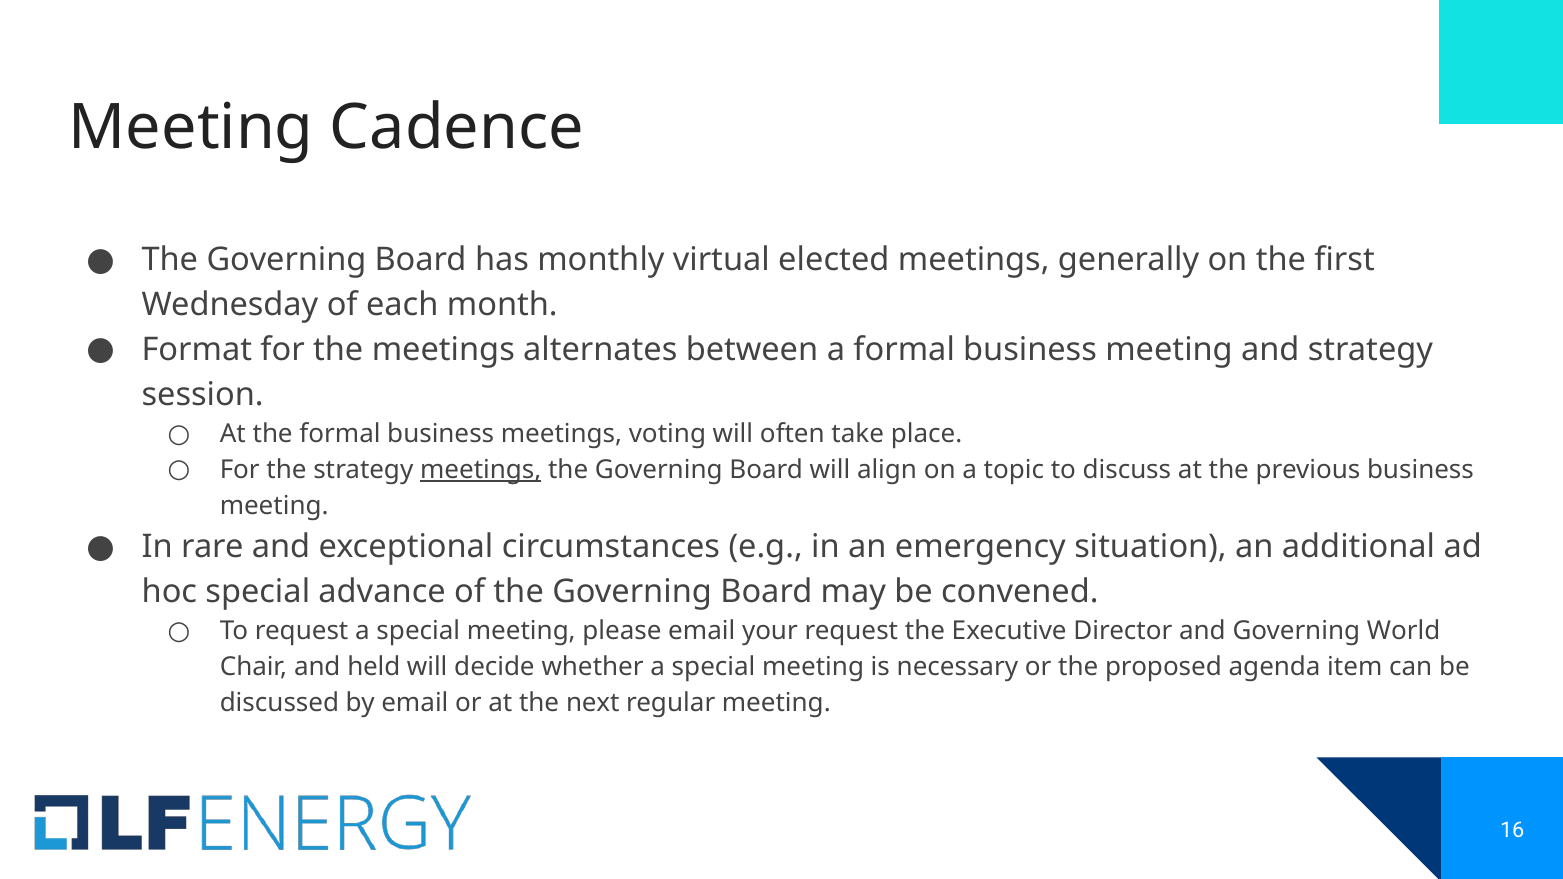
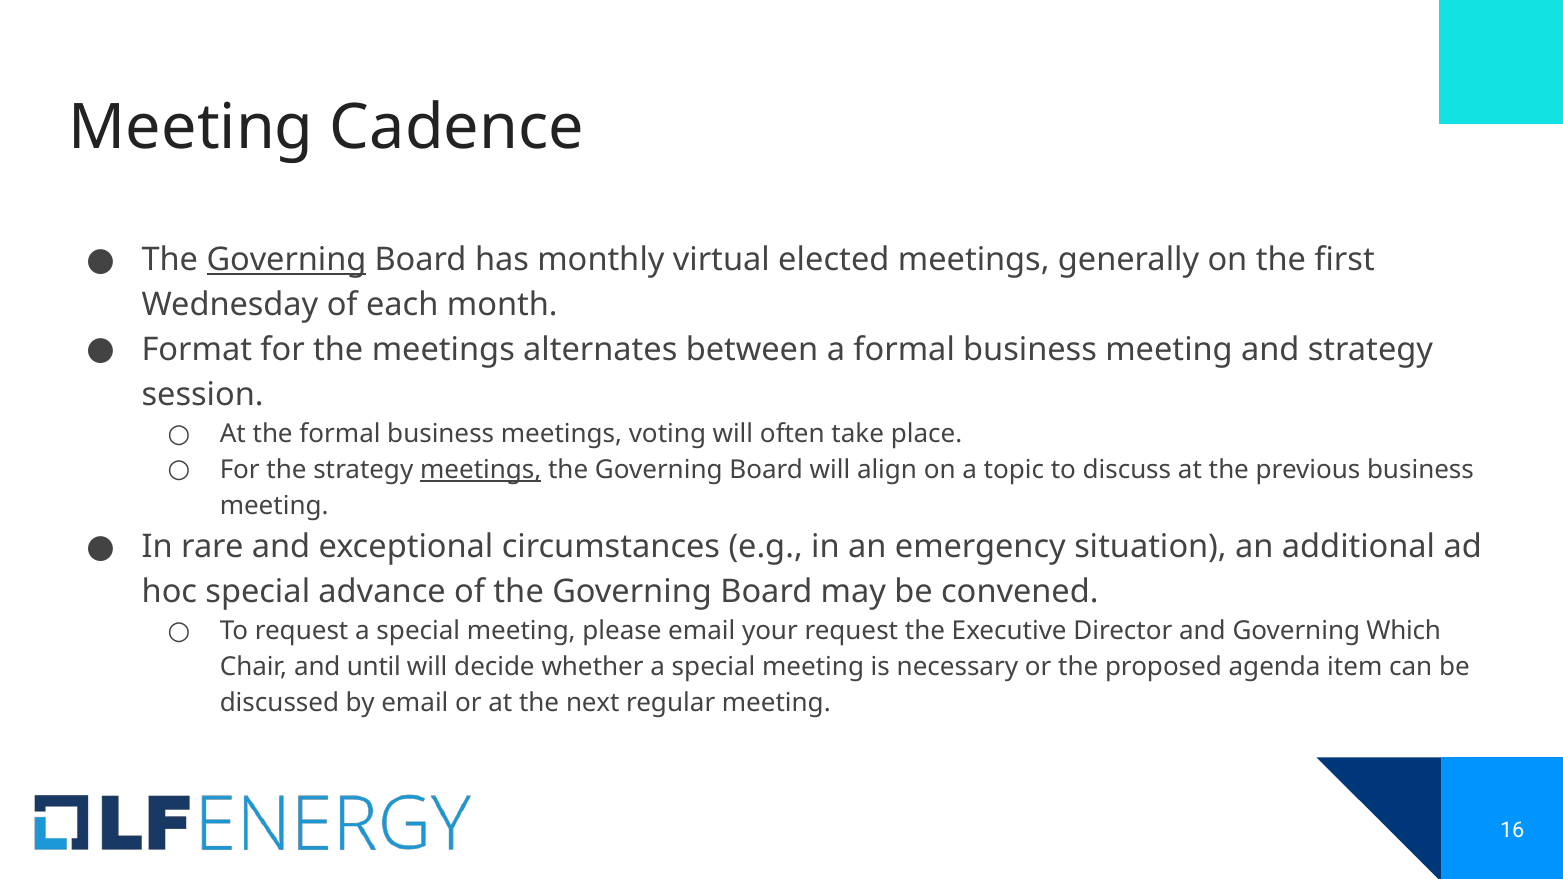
Governing at (286, 260) underline: none -> present
World: World -> Which
held: held -> until
